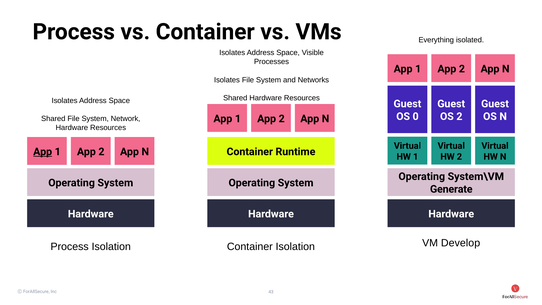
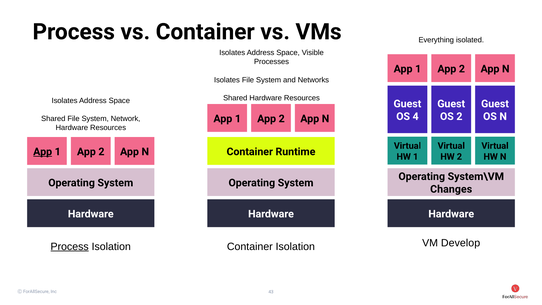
0: 0 -> 4
Generate: Generate -> Changes
Process at (70, 247) underline: none -> present
